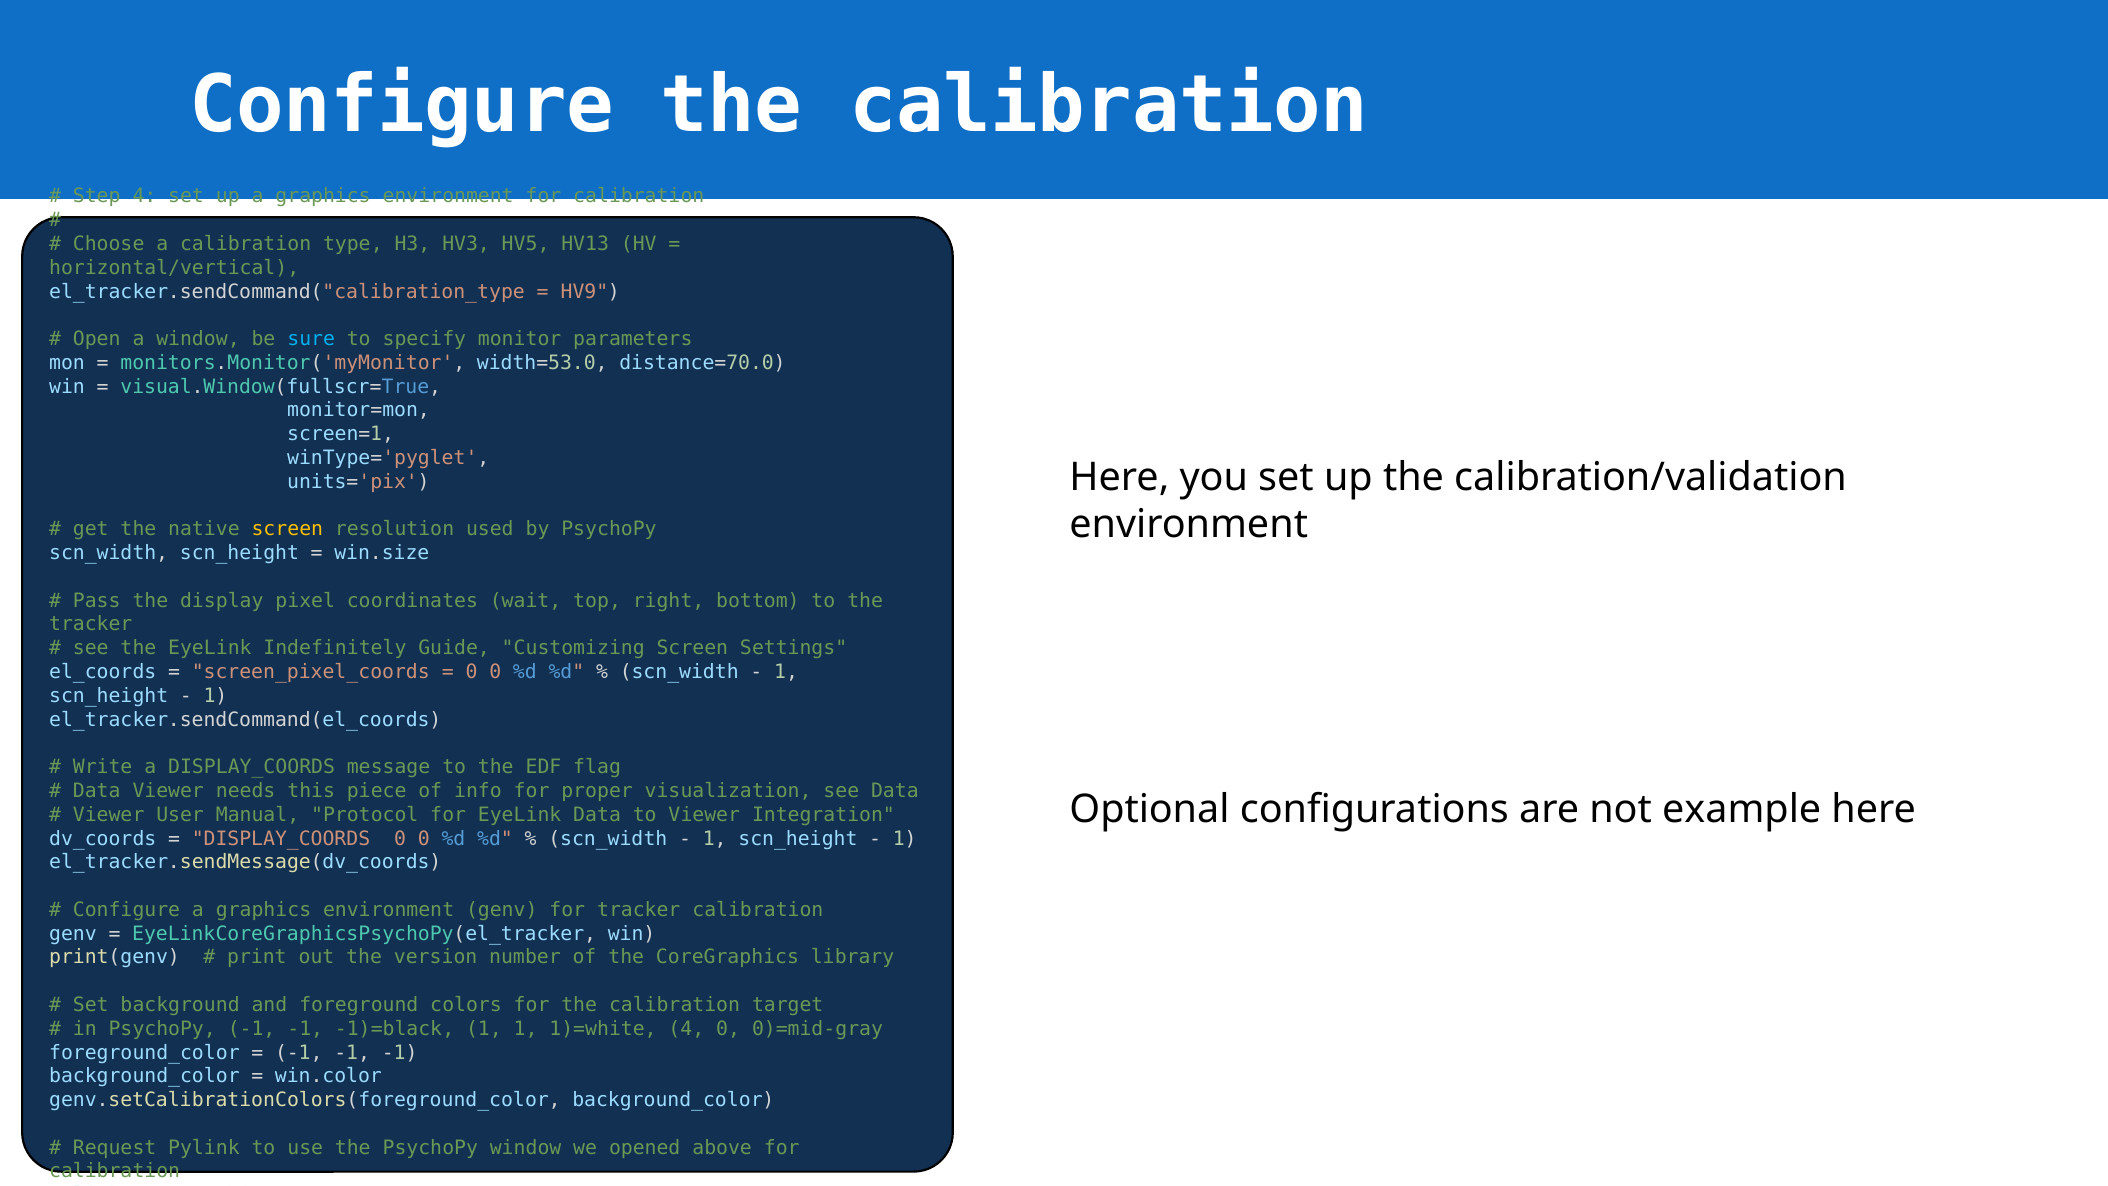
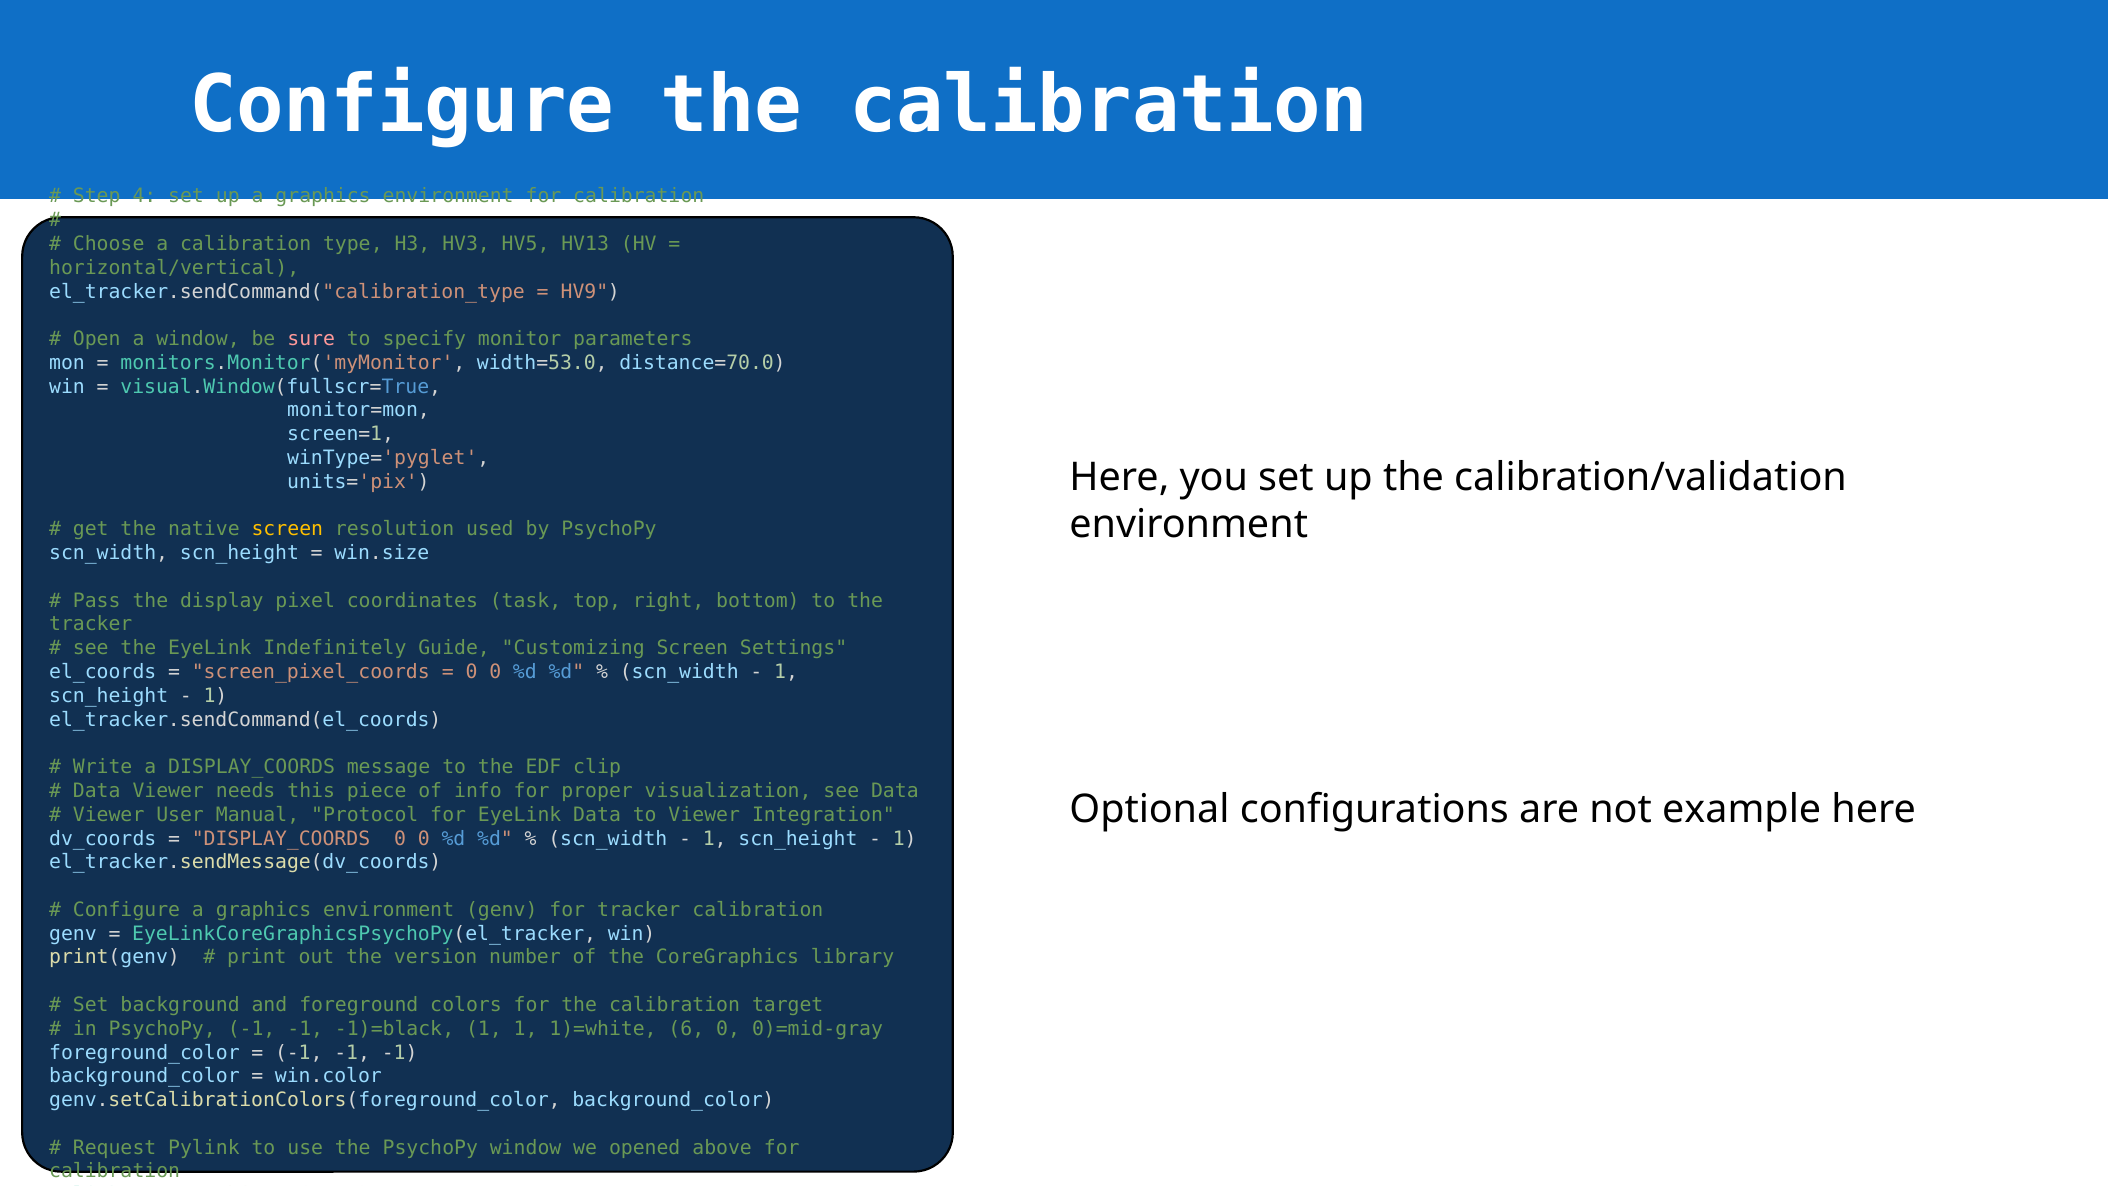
sure colour: light blue -> pink
wait: wait -> task
flag: flag -> clip
1)=white 4: 4 -> 6
